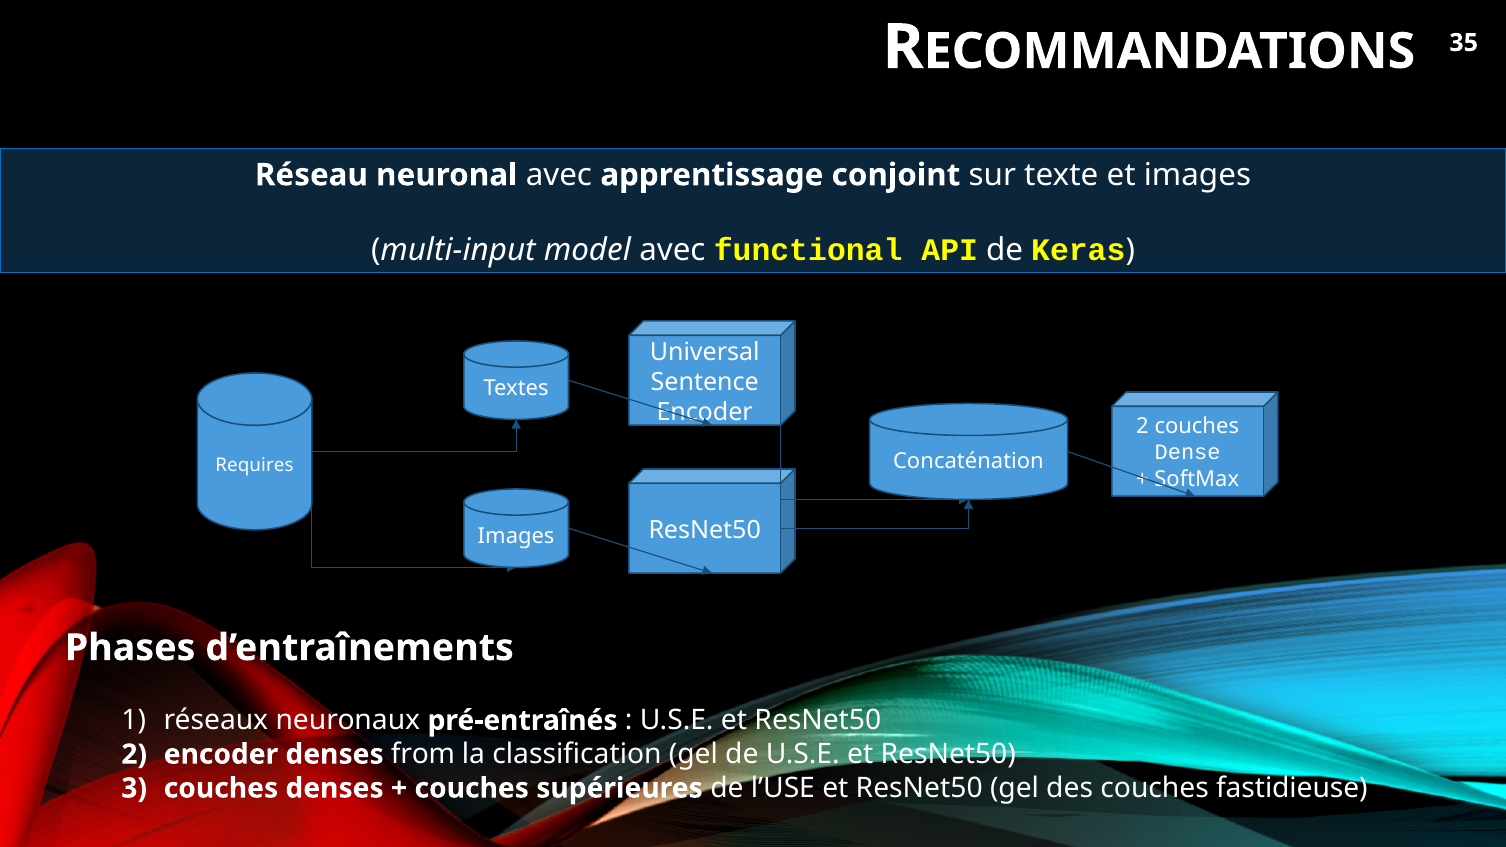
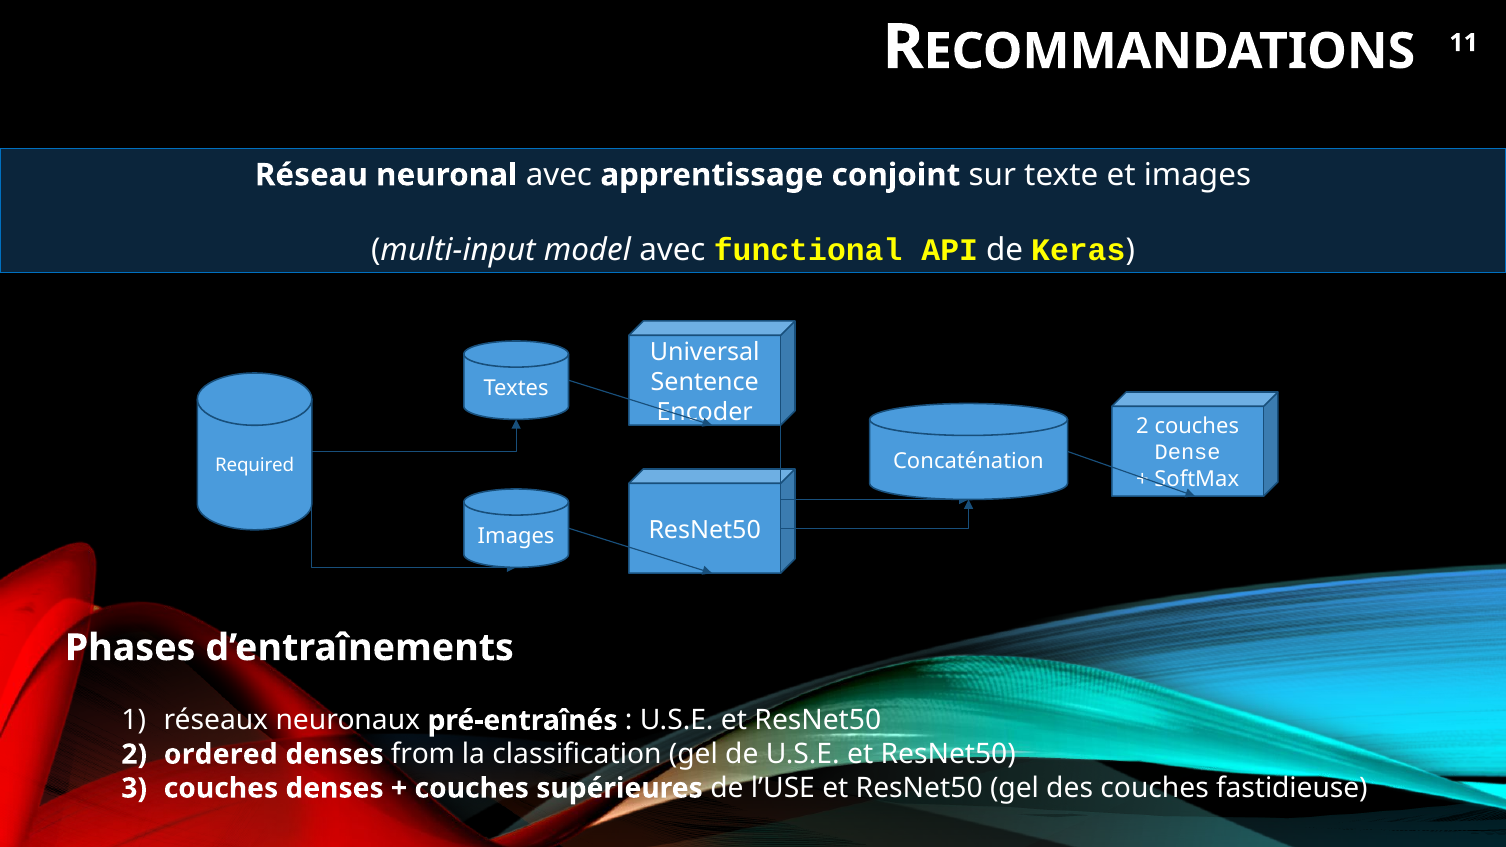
35: 35 -> 11
Requires: Requires -> Required
2 encoder: encoder -> ordered
